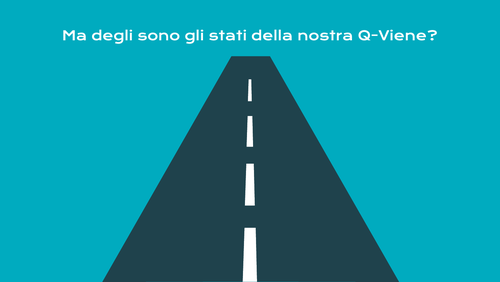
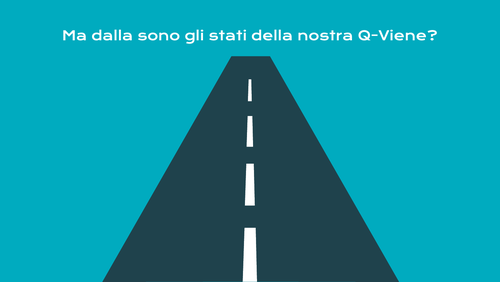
degli: degli -> dalla
